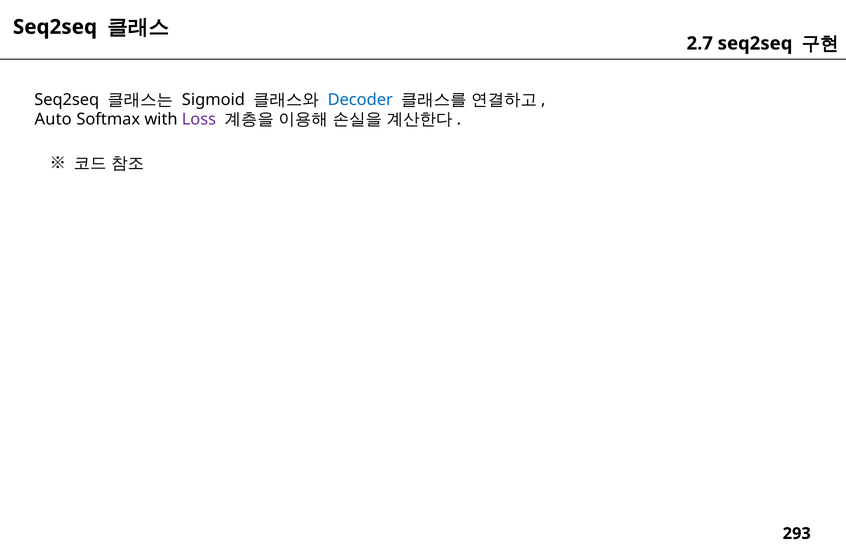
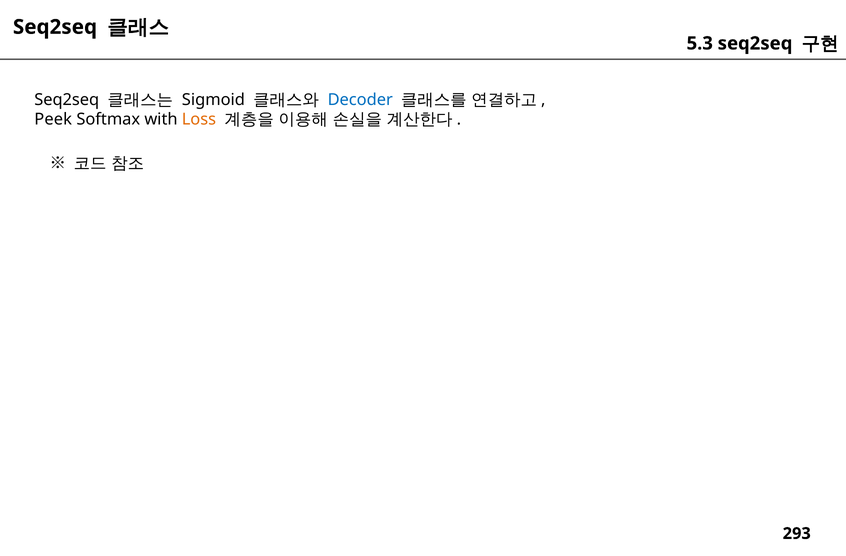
2.7: 2.7 -> 5.3
Auto: Auto -> Peek
Loss colour: purple -> orange
